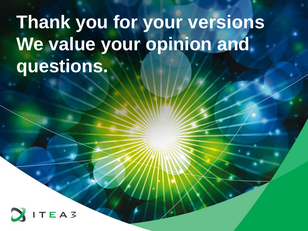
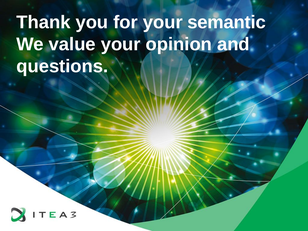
versions: versions -> semantic
